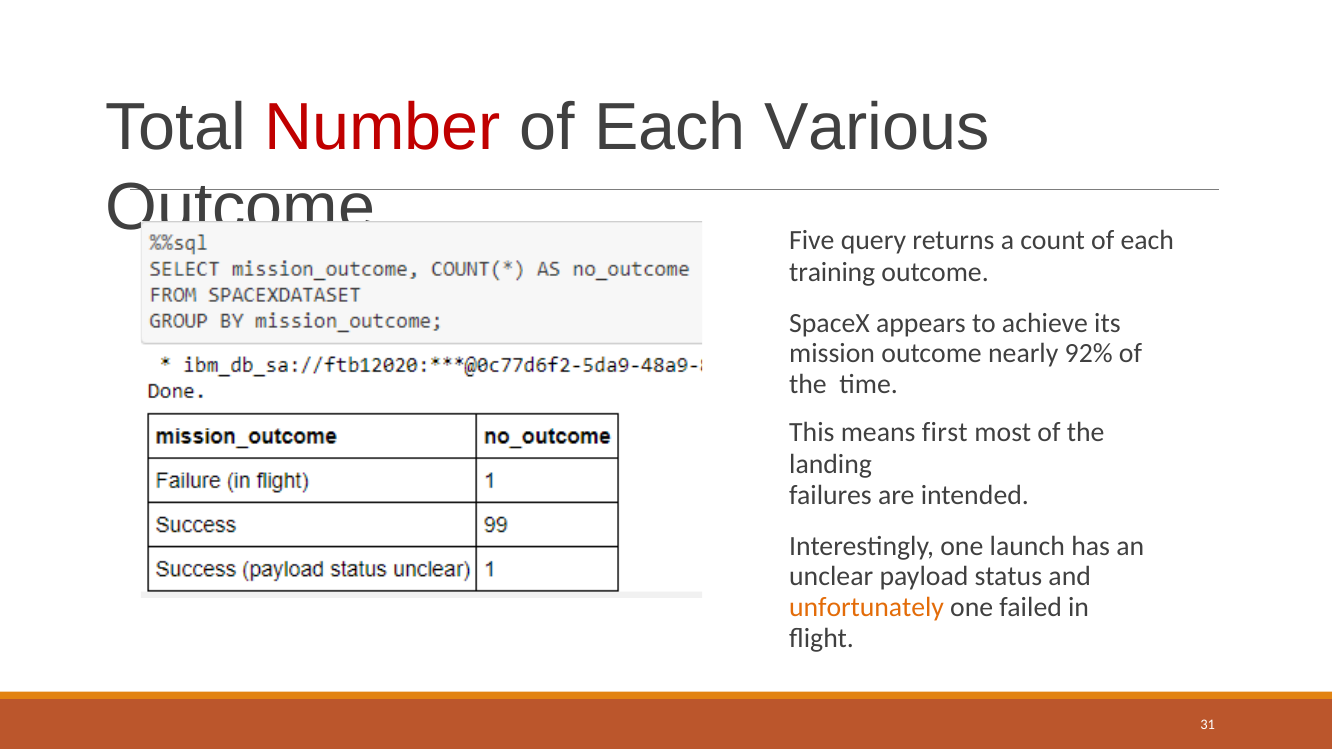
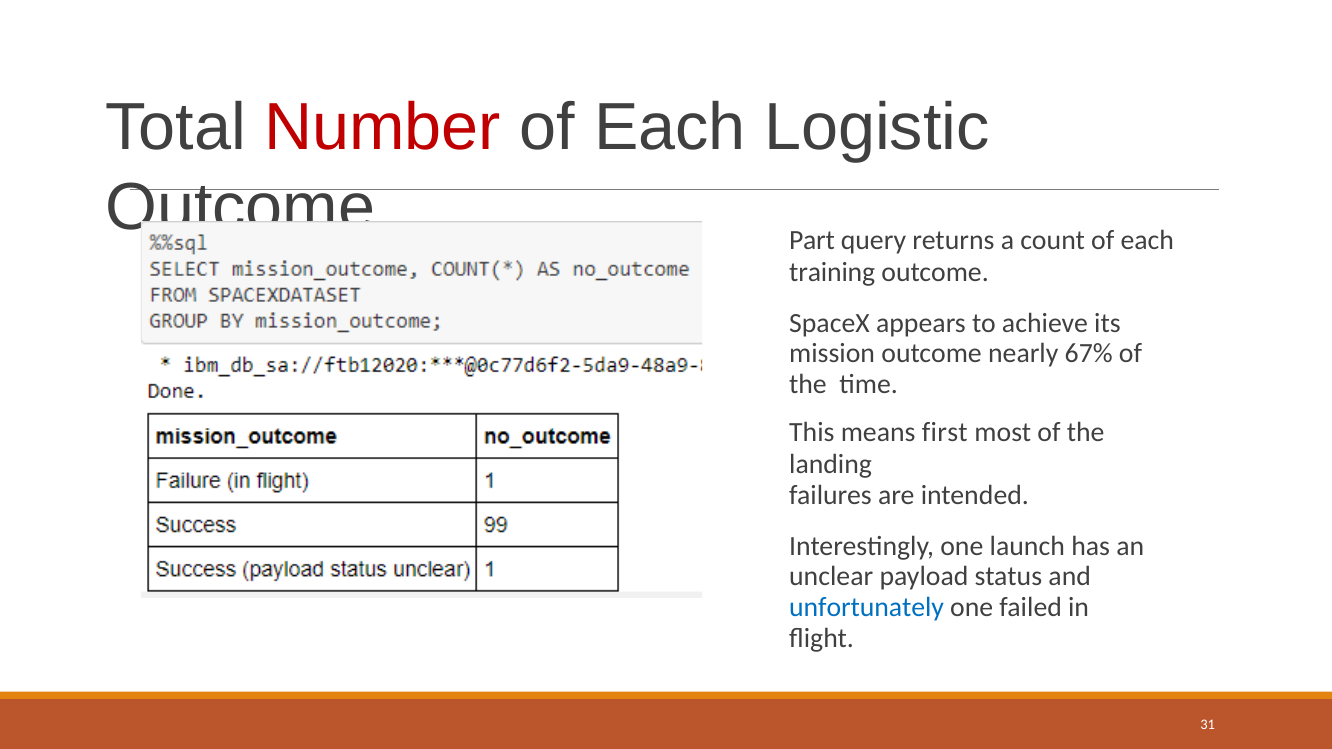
Various: Various -> Logistic
Five: Five -> Part
92%: 92% -> 67%
unfortunately colour: orange -> blue
